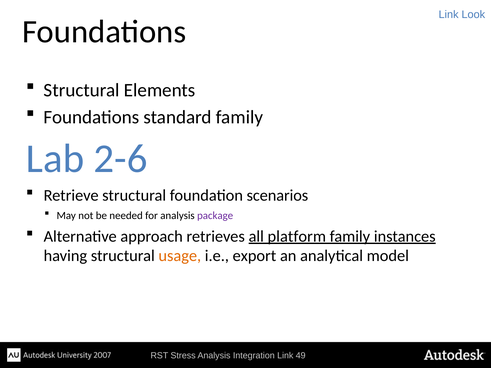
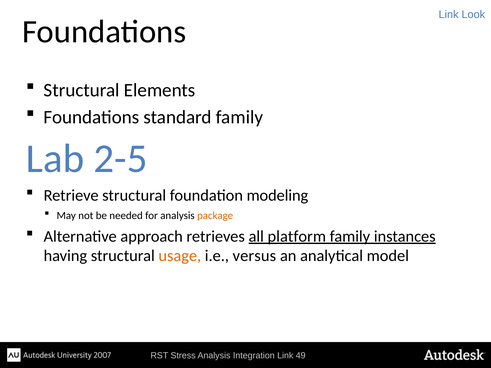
2-6: 2-6 -> 2-5
scenarios: scenarios -> modeling
package colour: purple -> orange
export: export -> versus
